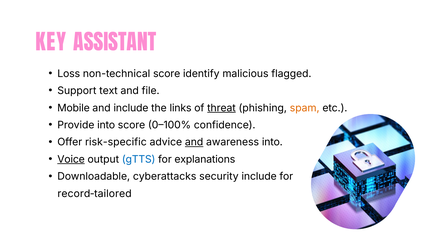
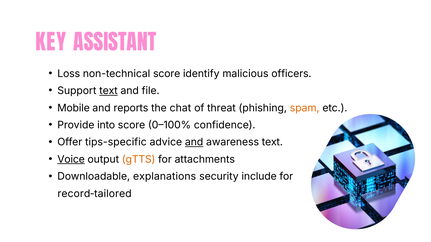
flagged: flagged -> officers
text at (108, 91) underline: none -> present
and include: include -> reports
links: links -> chat
threat underline: present -> none
risk-specific: risk-specific -> tips-specific
awareness into: into -> text
gTTS colour: blue -> orange
explanations: explanations -> attachments
cyberattacks: cyberattacks -> explanations
